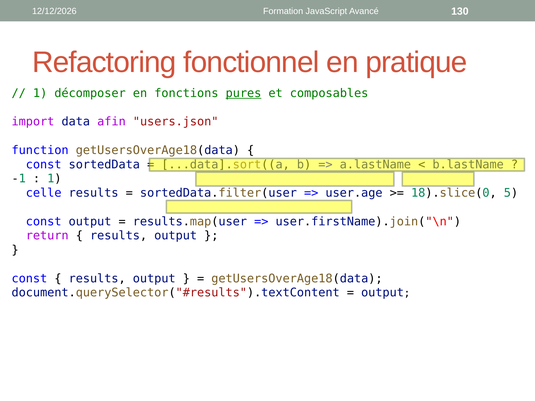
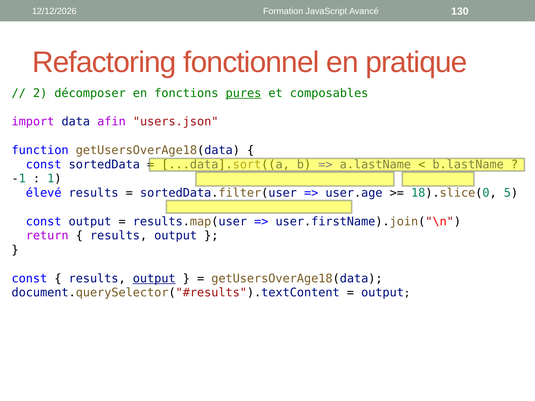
1 at (40, 93): 1 -> 2
celle: celle -> élevé
output at (154, 279) underline: none -> present
